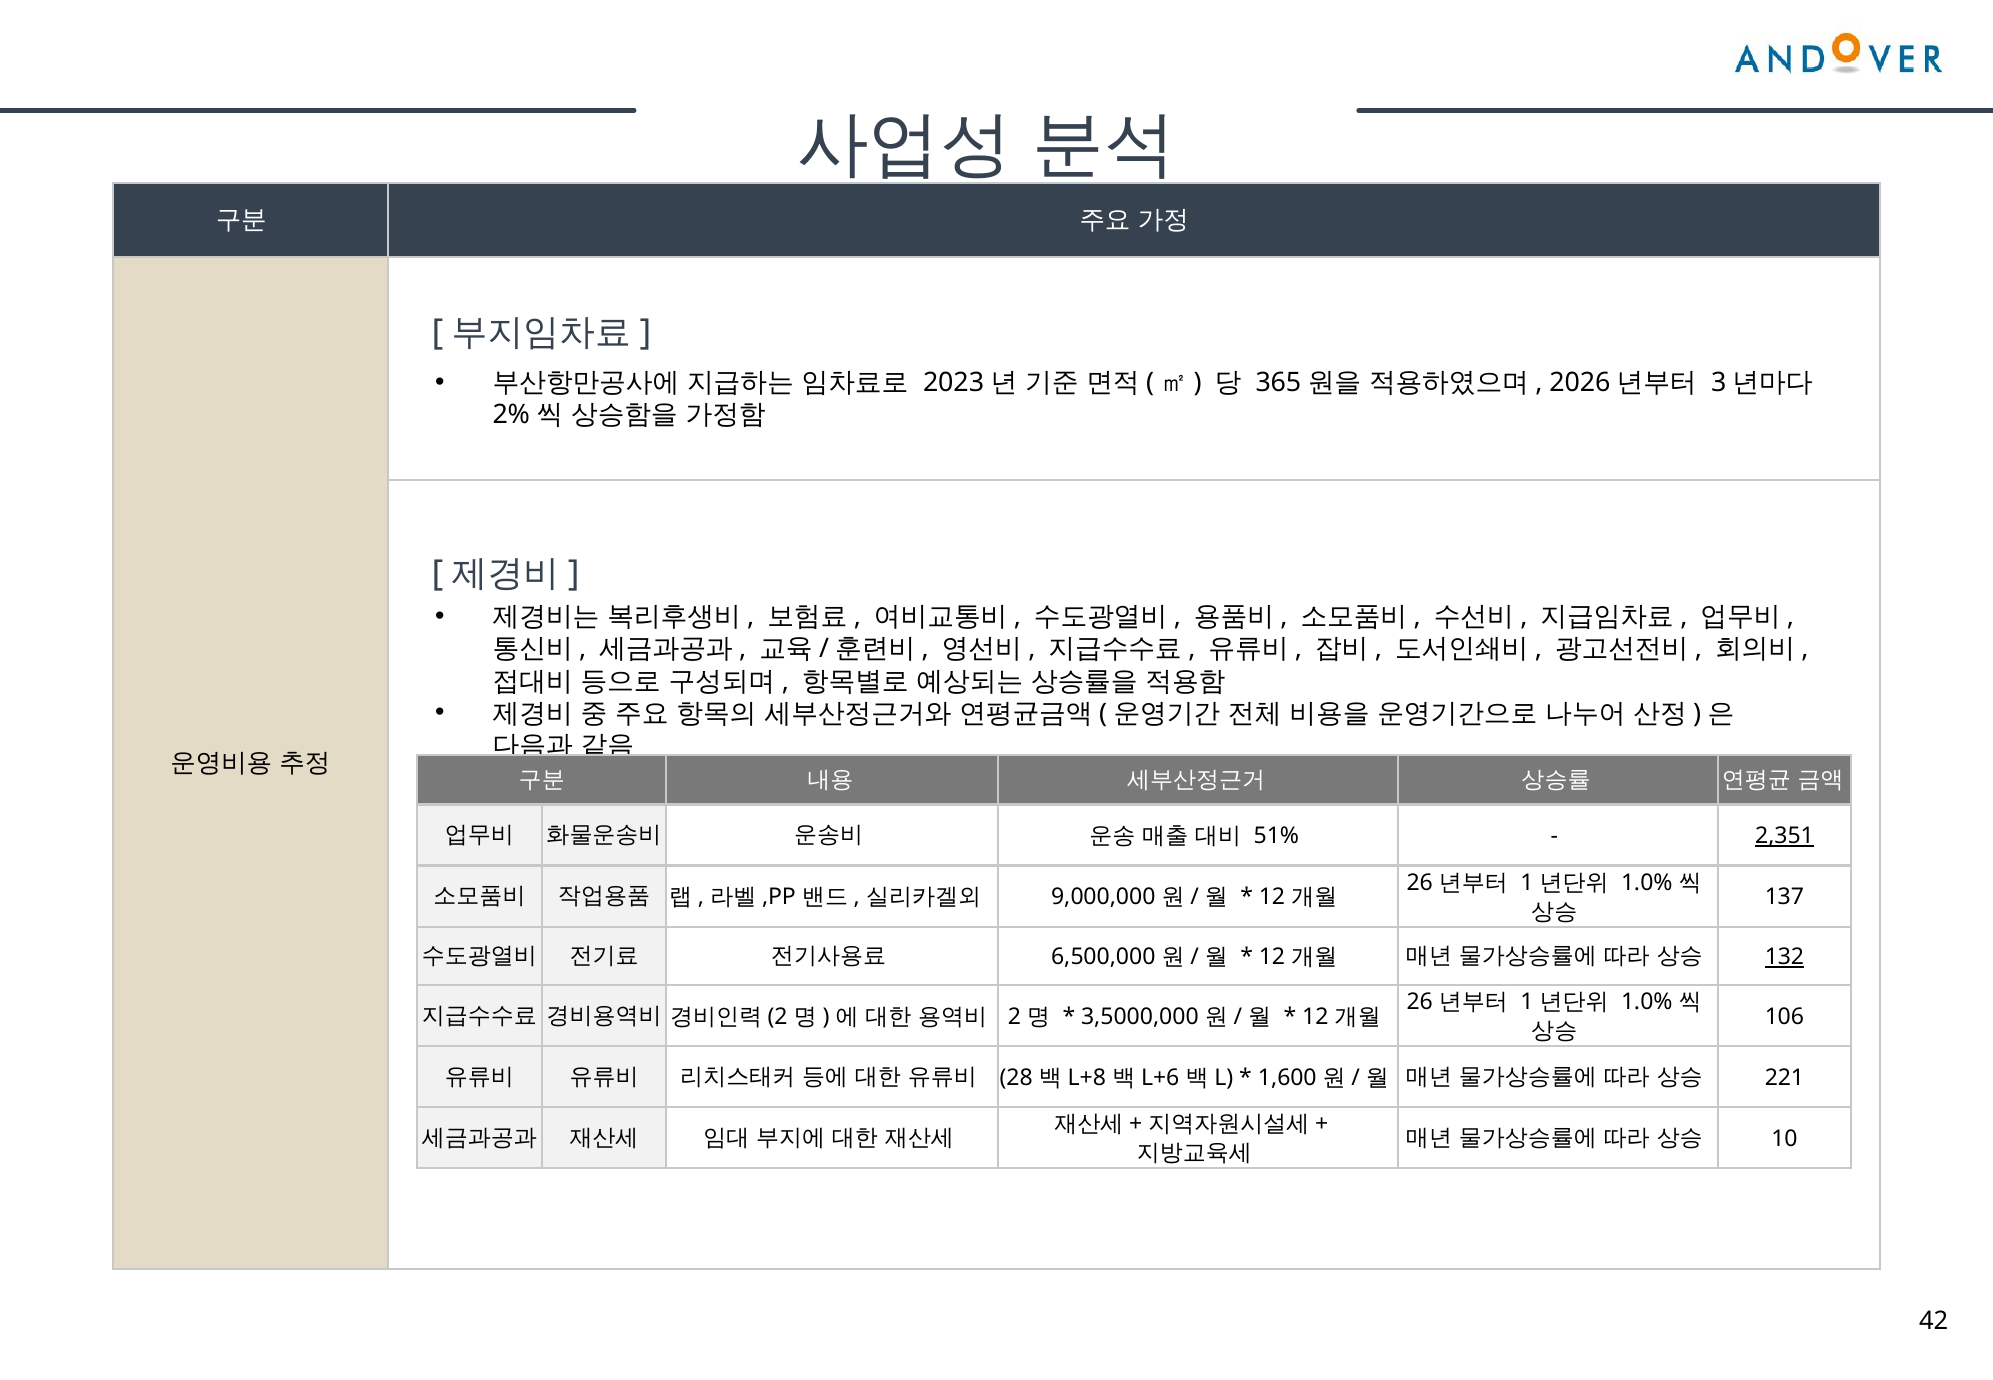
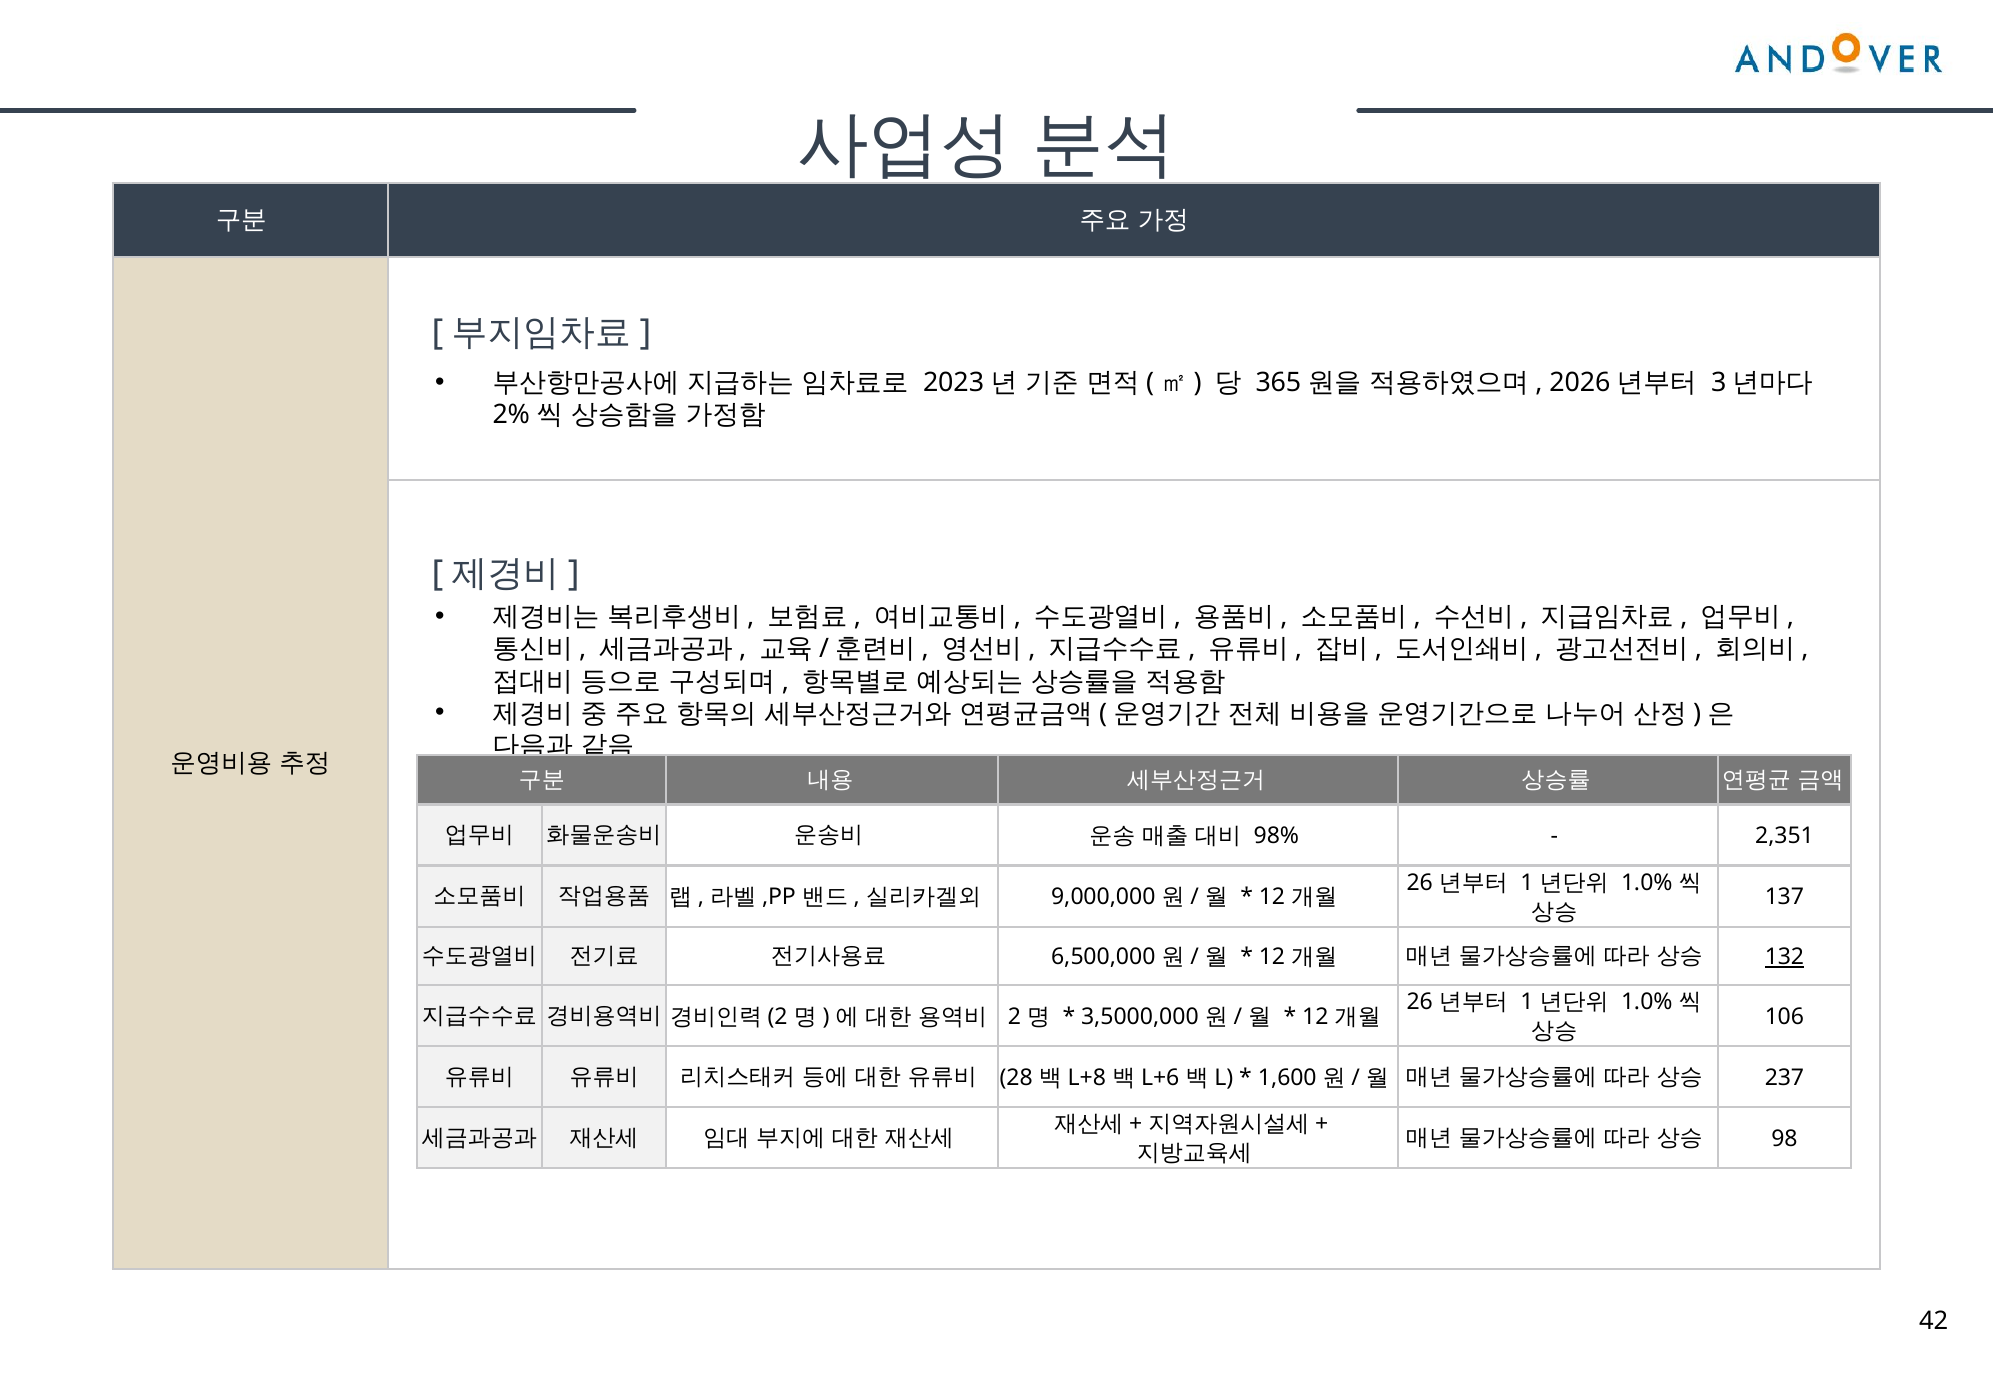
51%: 51% -> 98%
2,351 underline: present -> none
221: 221 -> 237
10: 10 -> 98
